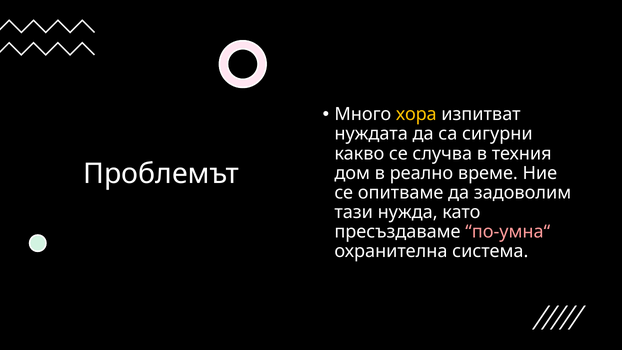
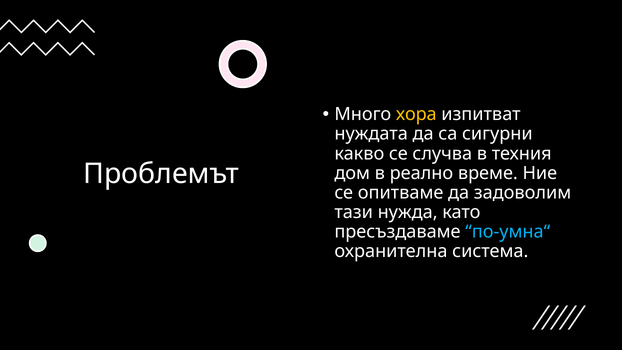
по-умна“ colour: pink -> light blue
